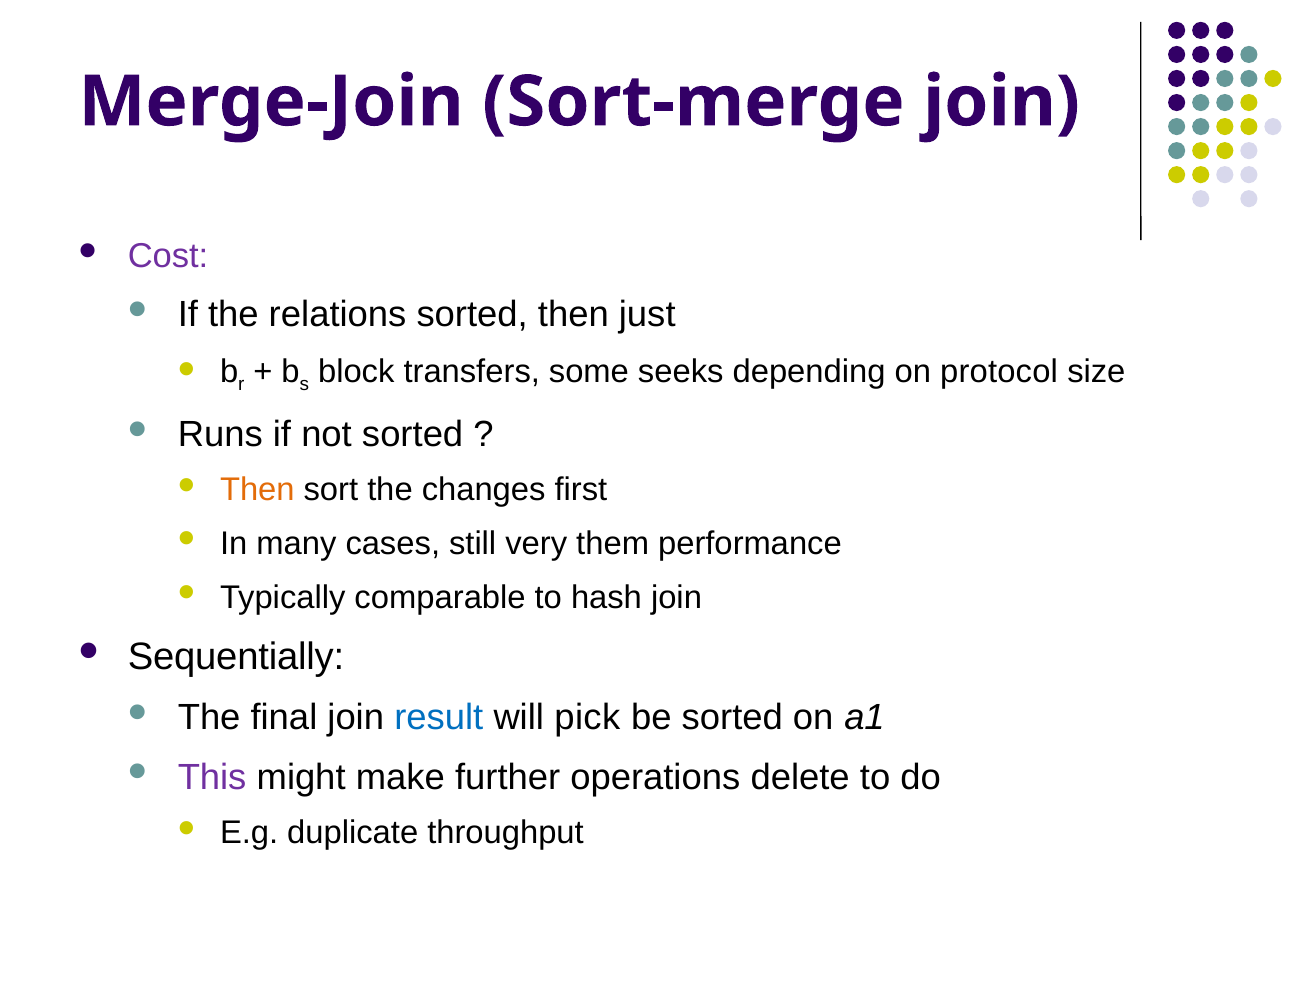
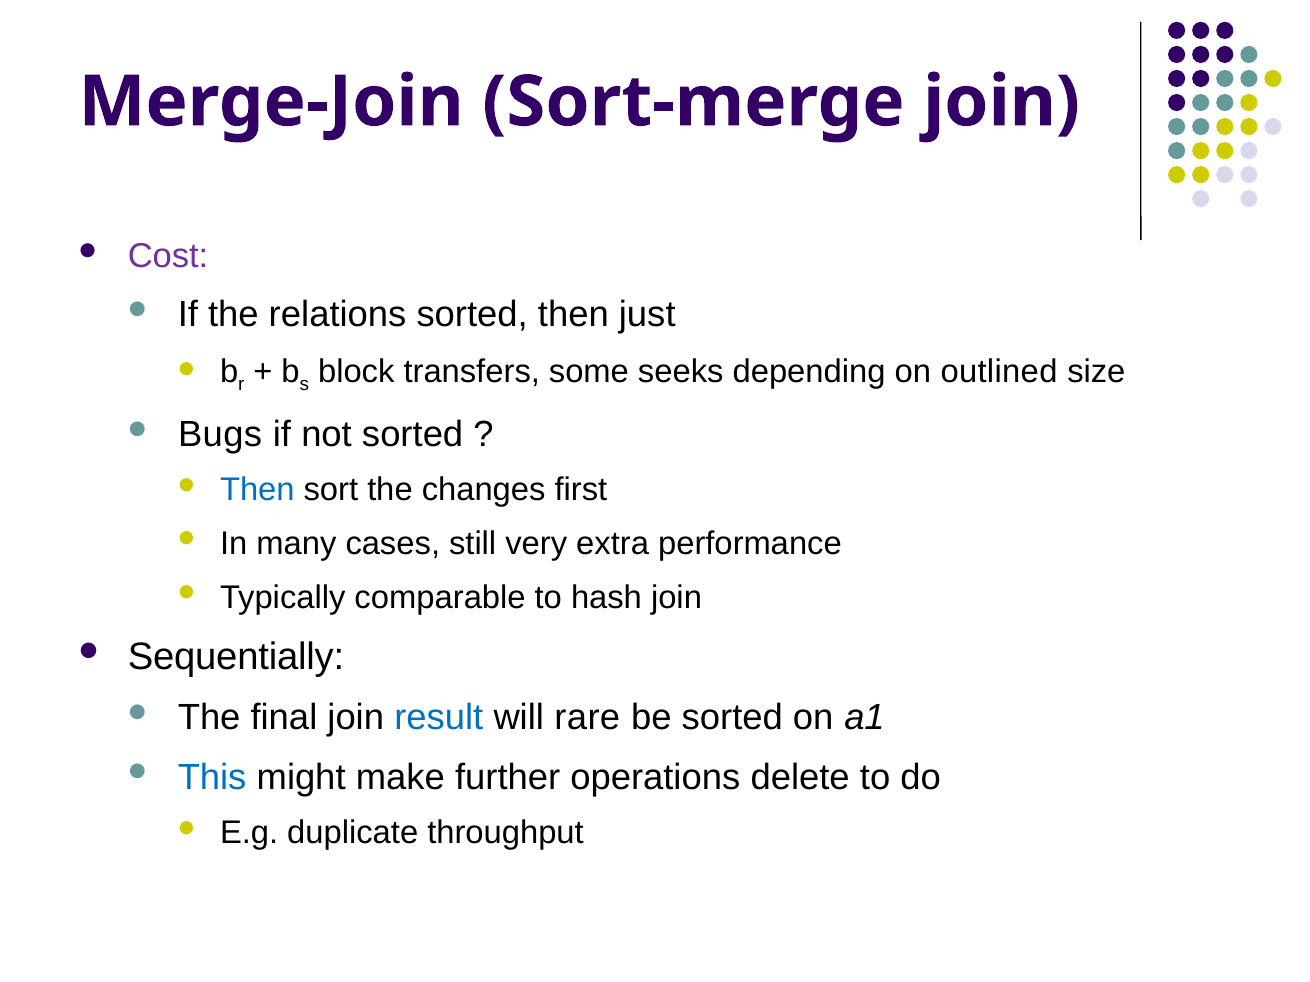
protocol: protocol -> outlined
Runs: Runs -> Bugs
Then at (257, 490) colour: orange -> blue
them: them -> extra
pick: pick -> rare
This colour: purple -> blue
